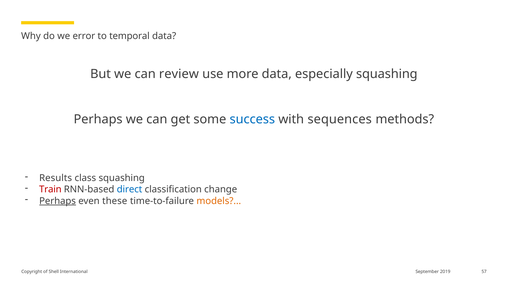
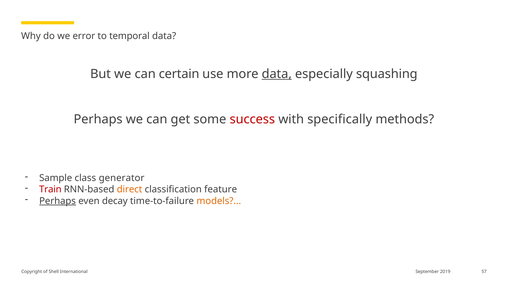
review: review -> certain
data at (277, 74) underline: none -> present
success colour: blue -> red
sequences: sequences -> specifically
Results: Results -> Sample
class squashing: squashing -> generator
direct colour: blue -> orange
change: change -> feature
these: these -> decay
